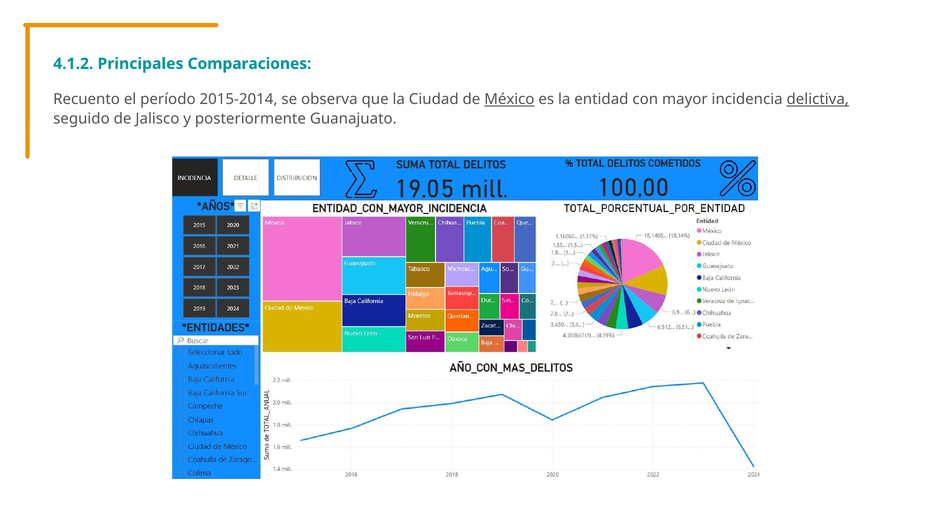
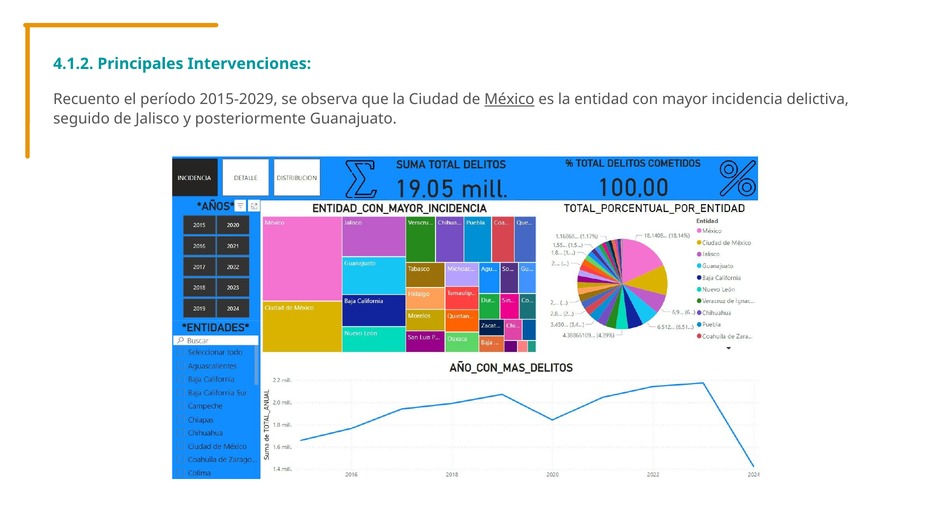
Comparaciones: Comparaciones -> Intervenciones
2015-2014: 2015-2014 -> 2015-2029
delictiva underline: present -> none
